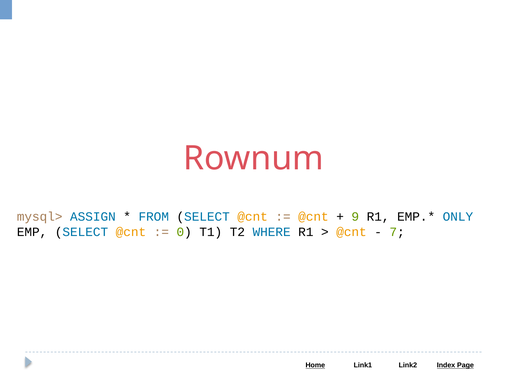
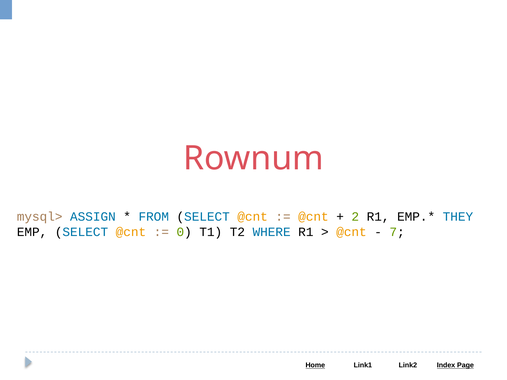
9: 9 -> 2
ONLY: ONLY -> THEY
